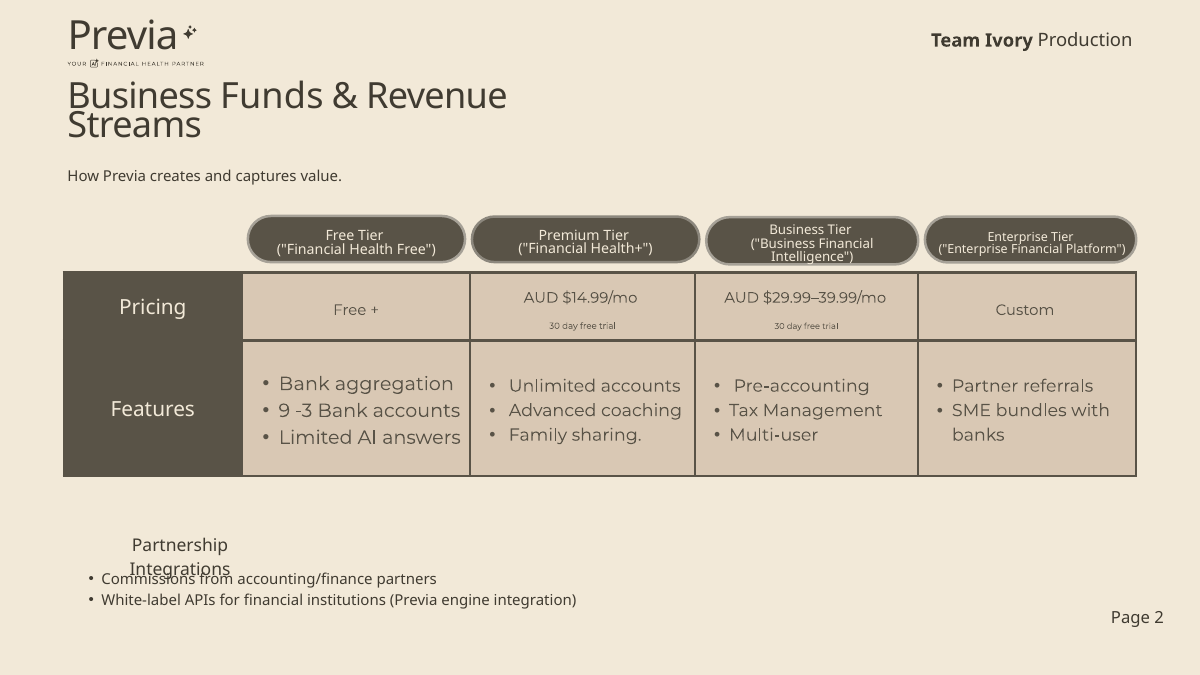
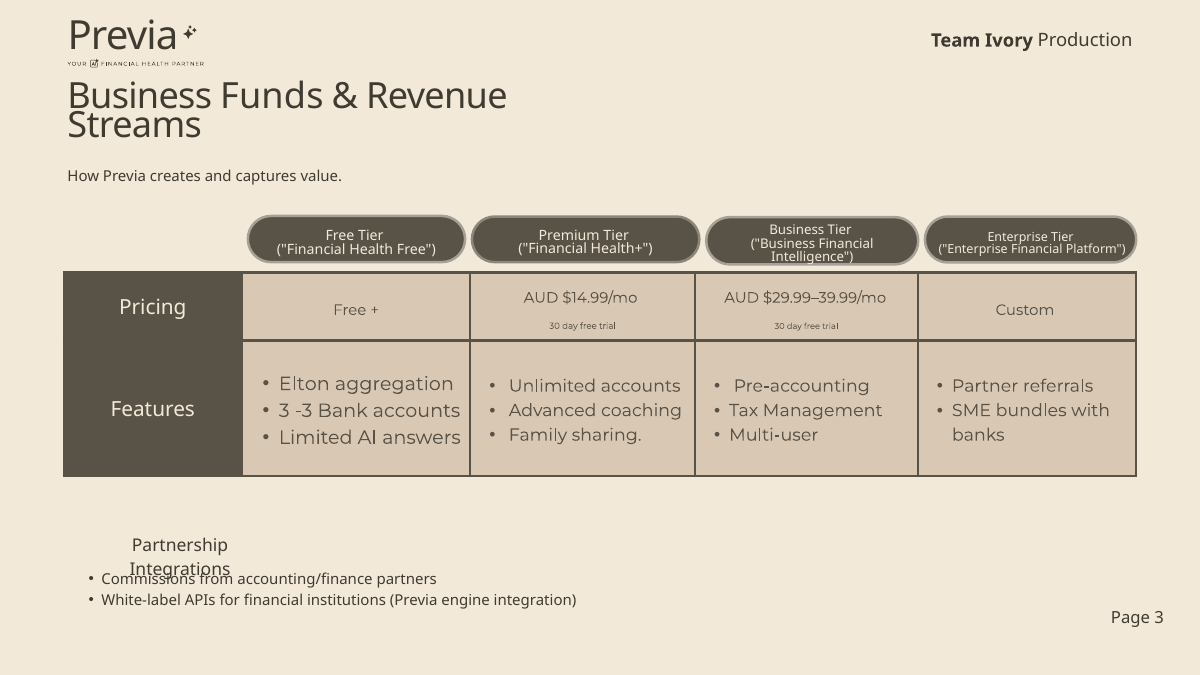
Bank at (304, 384): Bank -> Elton
9 at (284, 411): 9 -> 3
Page 2: 2 -> 3
